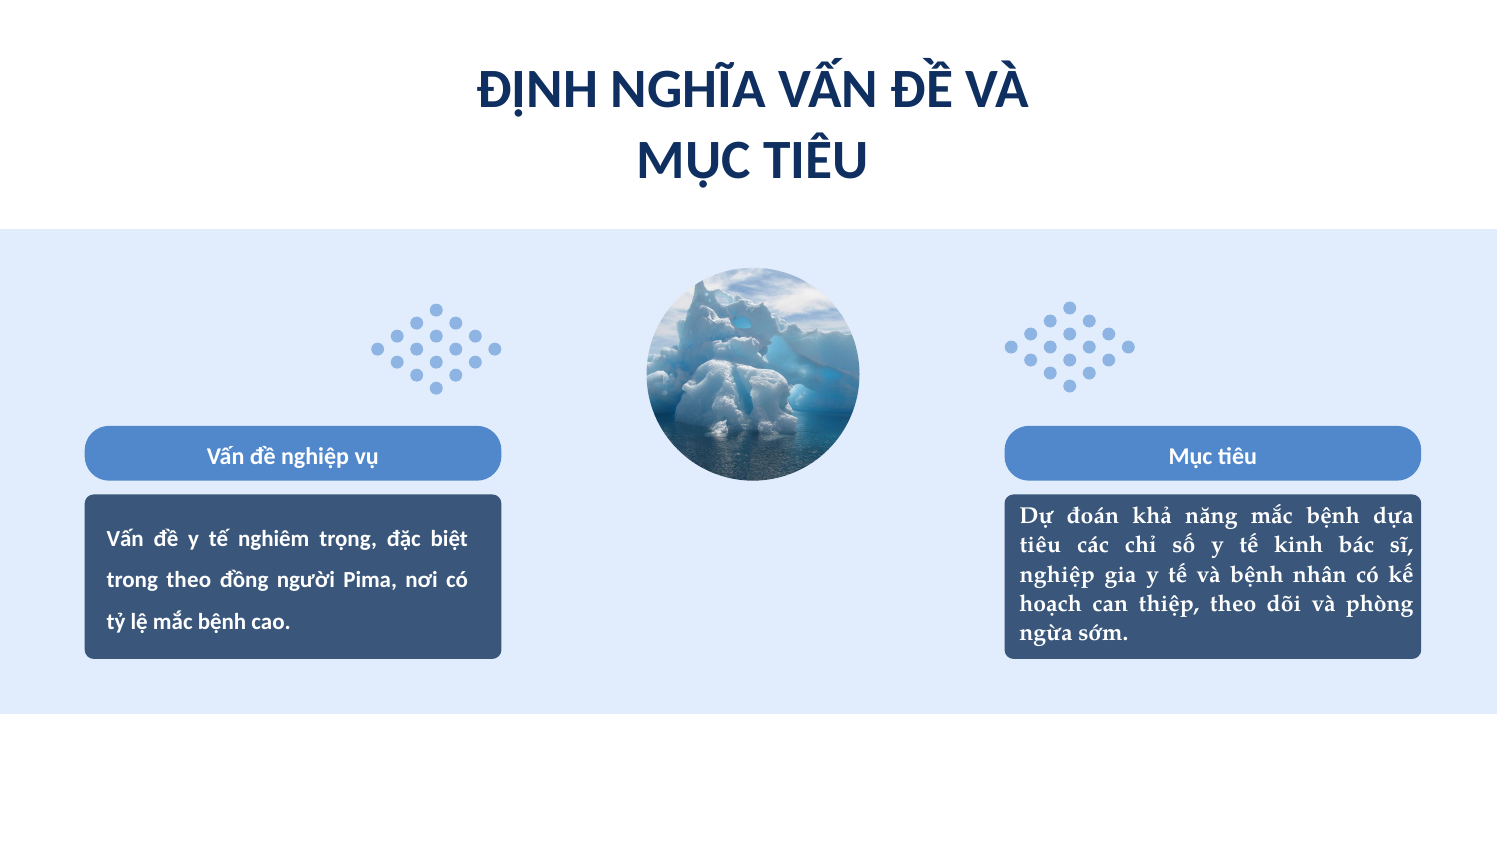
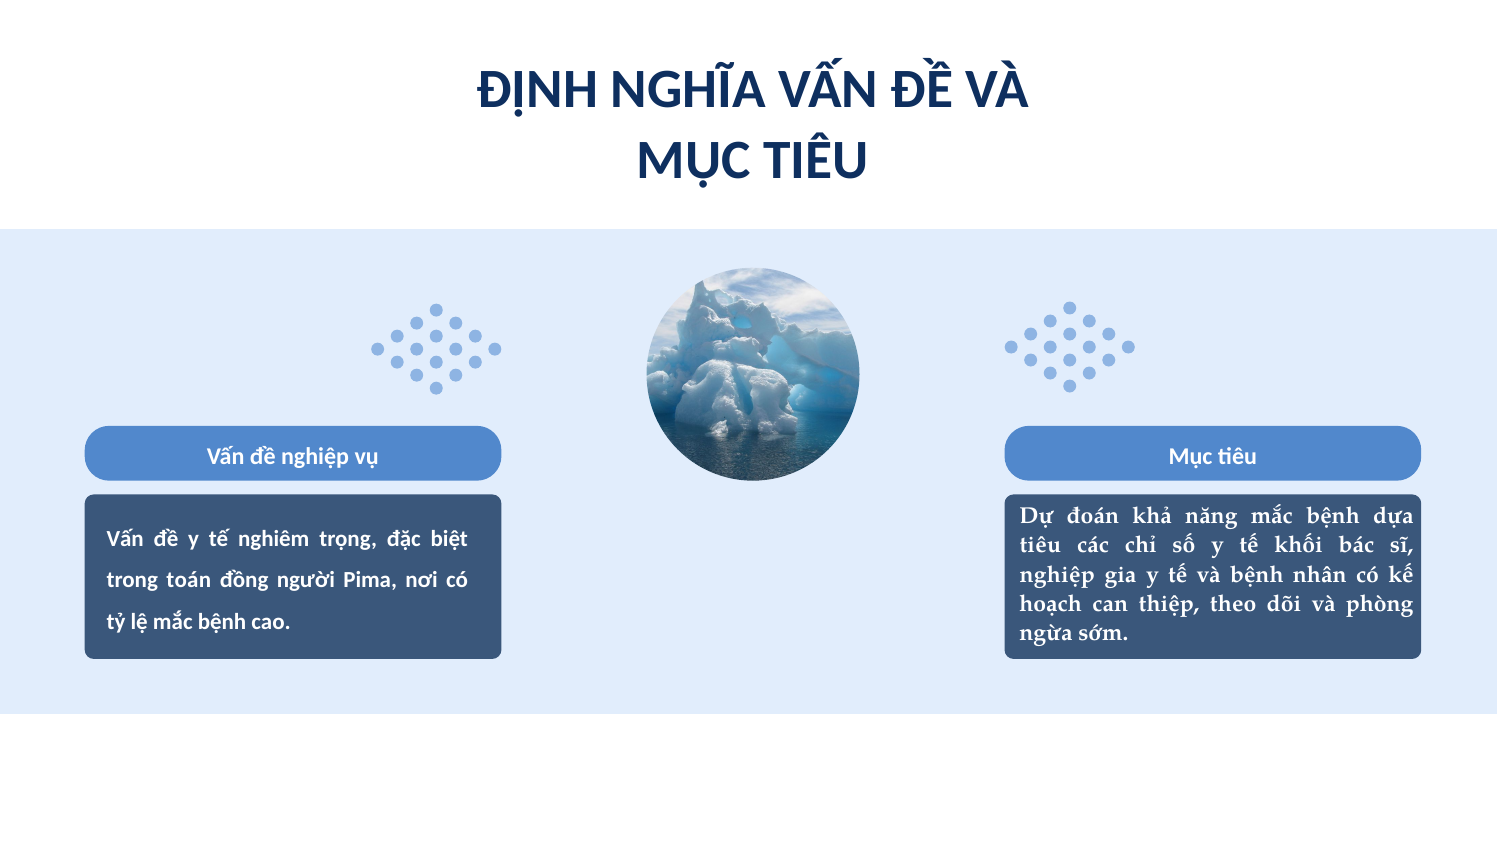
kinh: kinh -> khối
trong theo: theo -> toán
